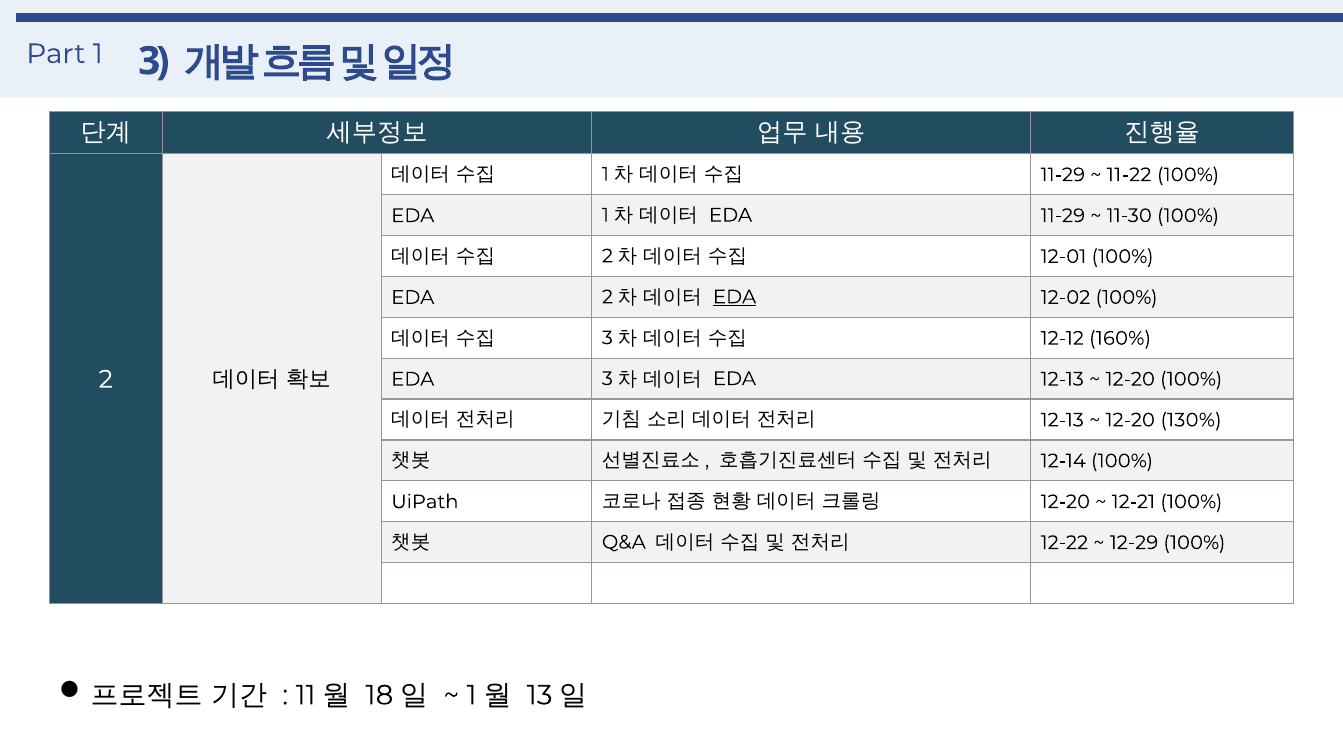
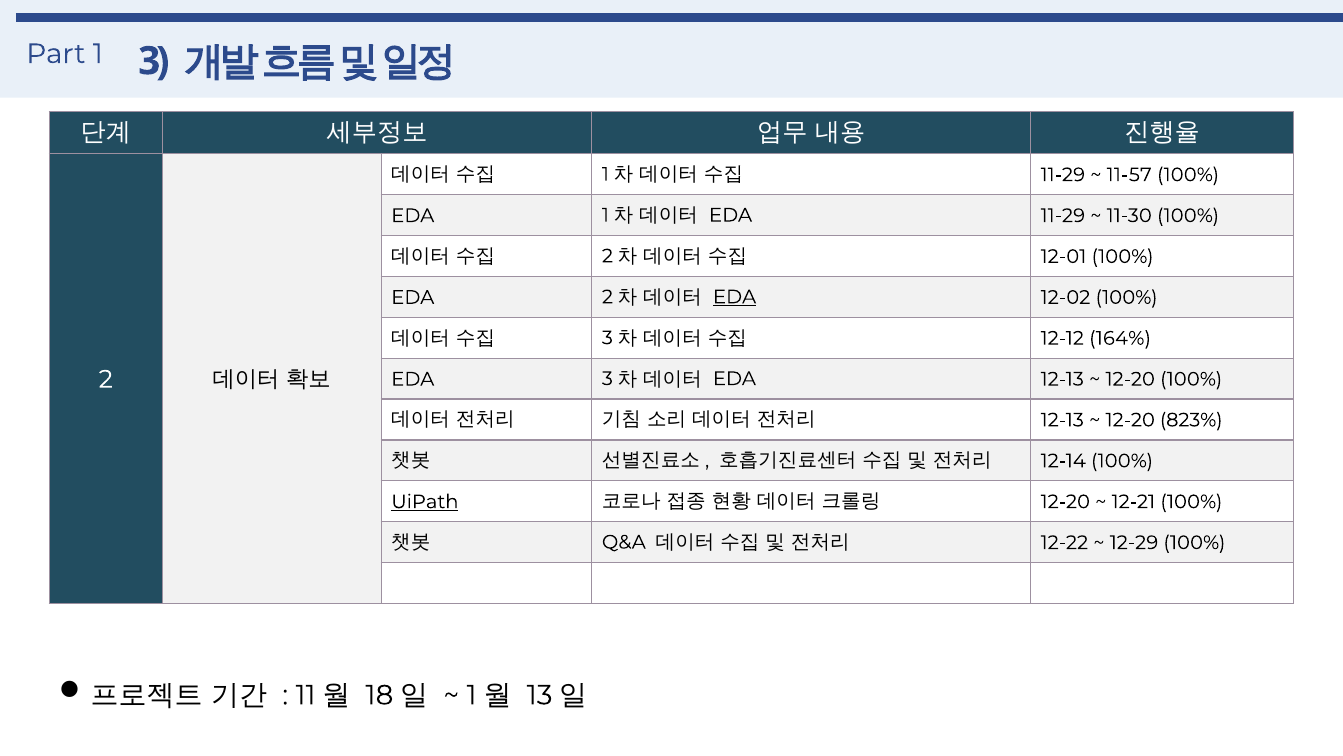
11-22: 11-22 -> 11-57
160%: 160% -> 164%
130%: 130% -> 823%
UiPath underline: none -> present
